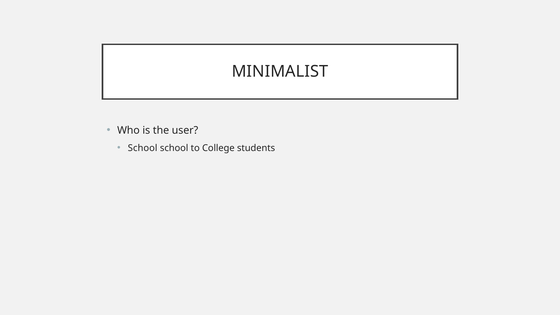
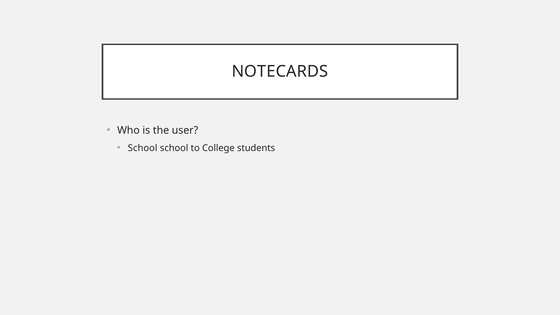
MINIMALIST: MINIMALIST -> NOTECARDS
